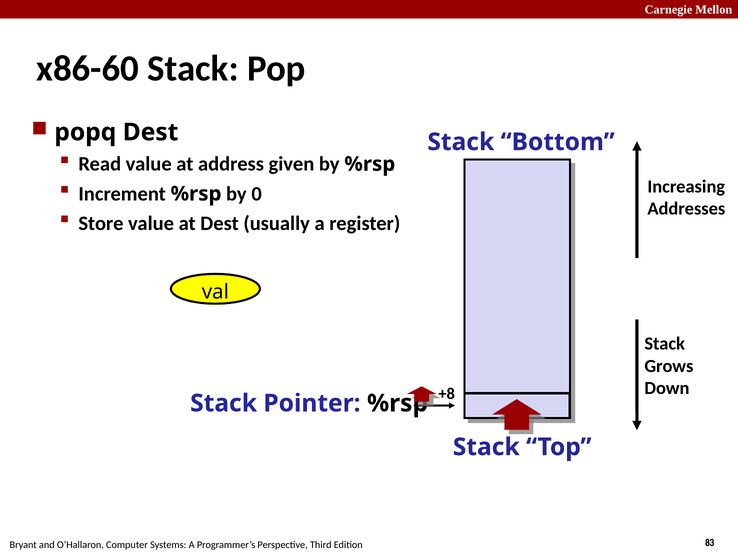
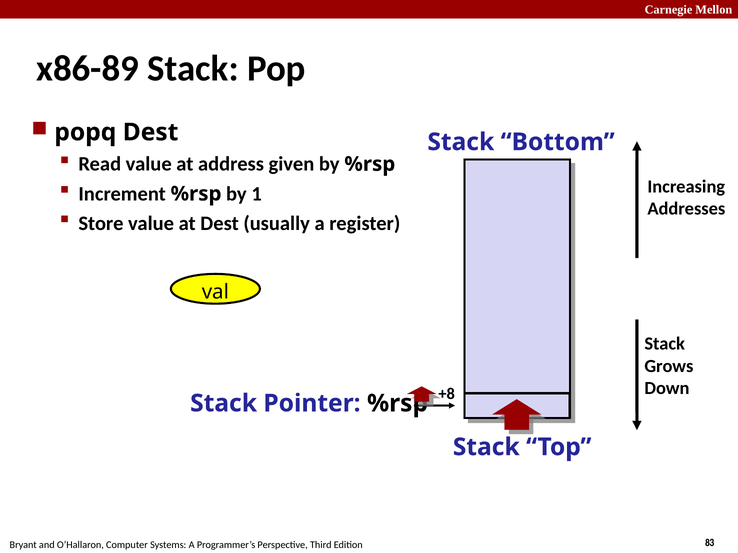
x86-60: x86-60 -> x86-89
0: 0 -> 1
